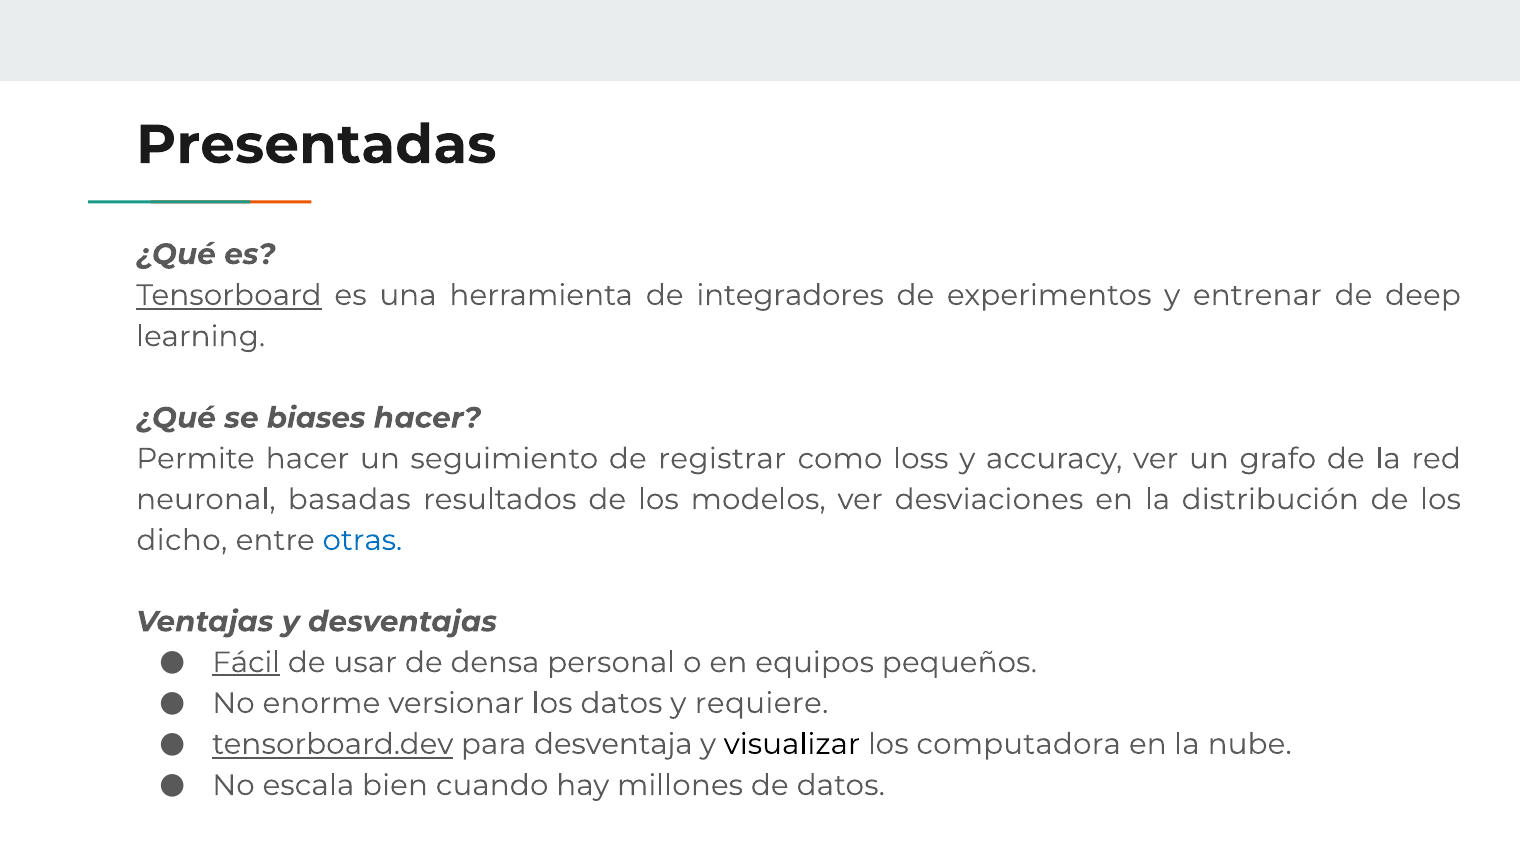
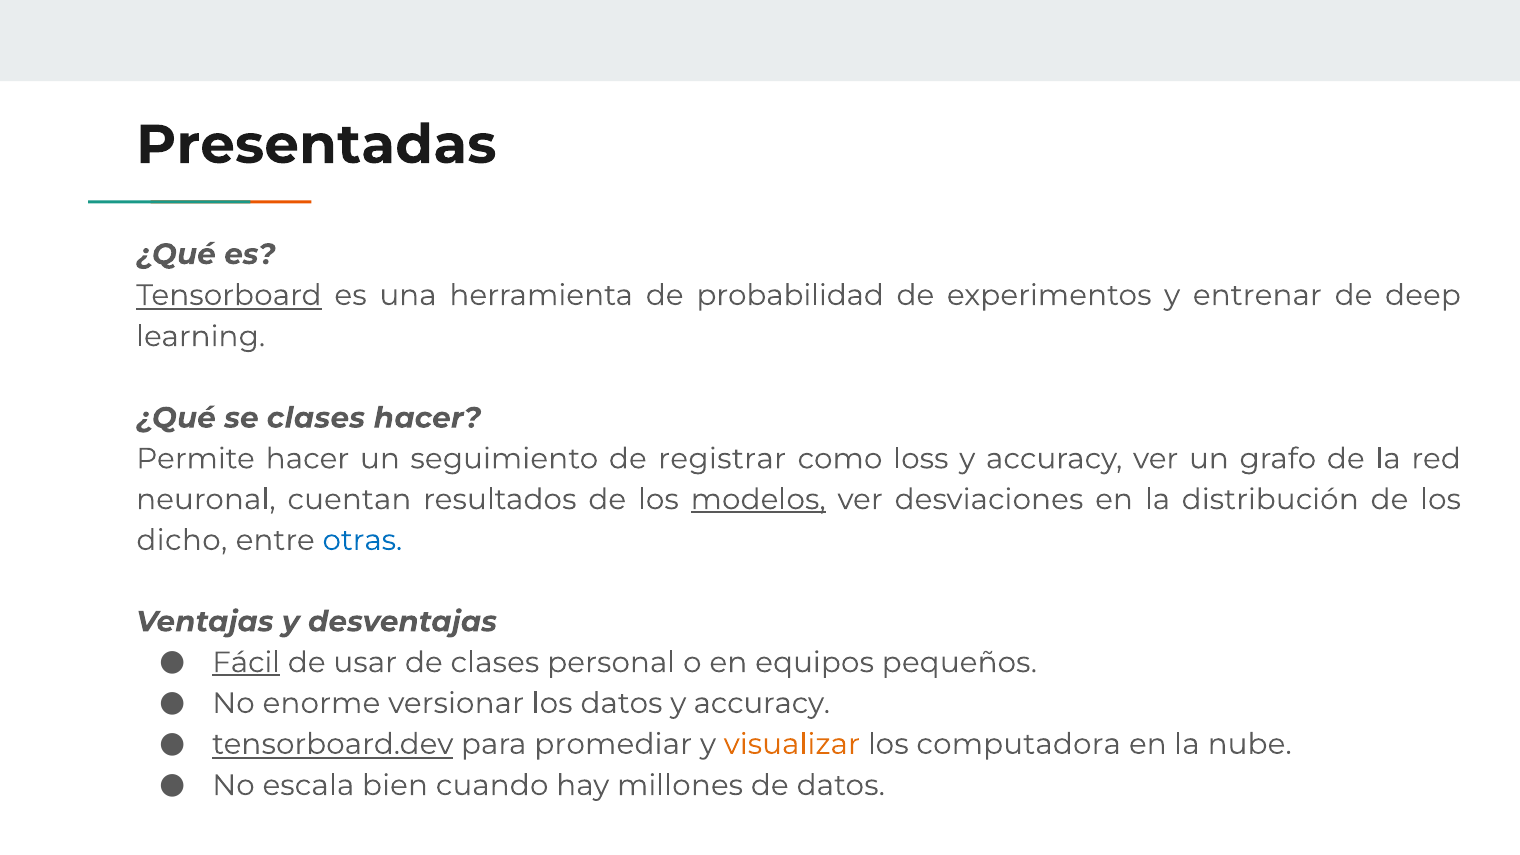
integradores: integradores -> probabilidad
se biases: biases -> clases
basadas: basadas -> cuentan
modelos underline: none -> present
de densa: densa -> clases
datos y requiere: requiere -> accuracy
desventaja: desventaja -> promediar
visualizar colour: black -> orange
